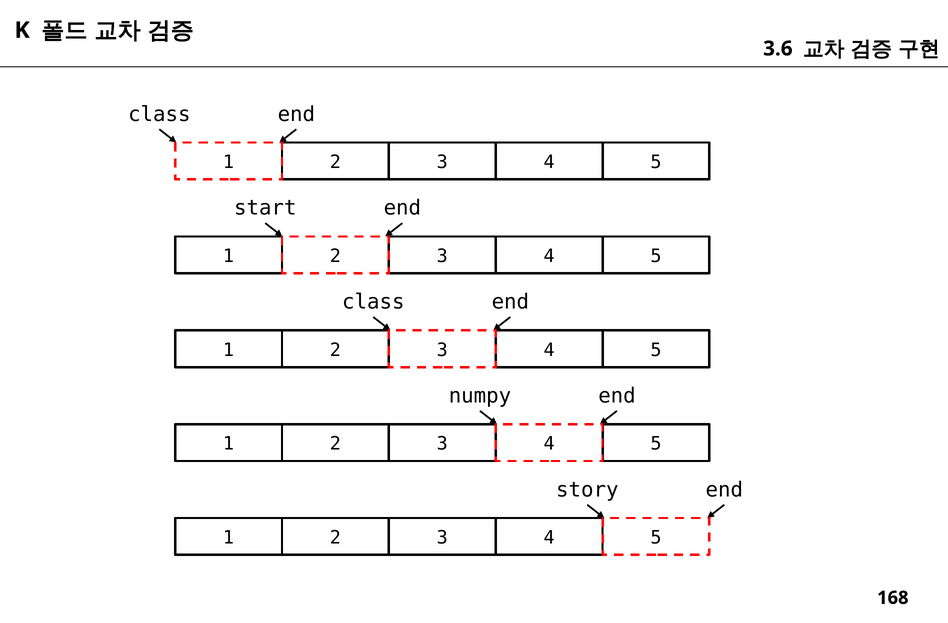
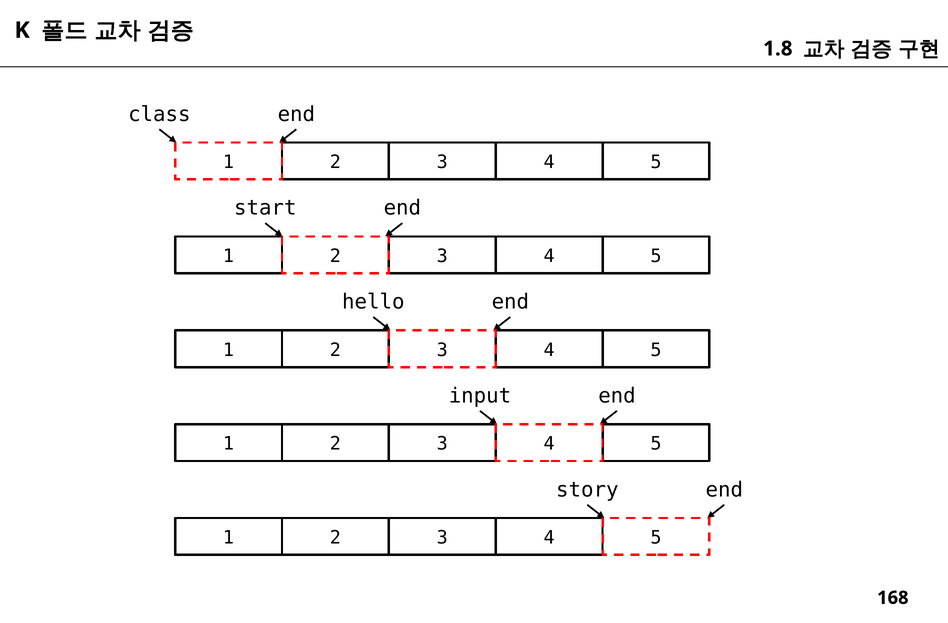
3.6: 3.6 -> 1.8
class at (373, 302): class -> hello
numpy: numpy -> input
